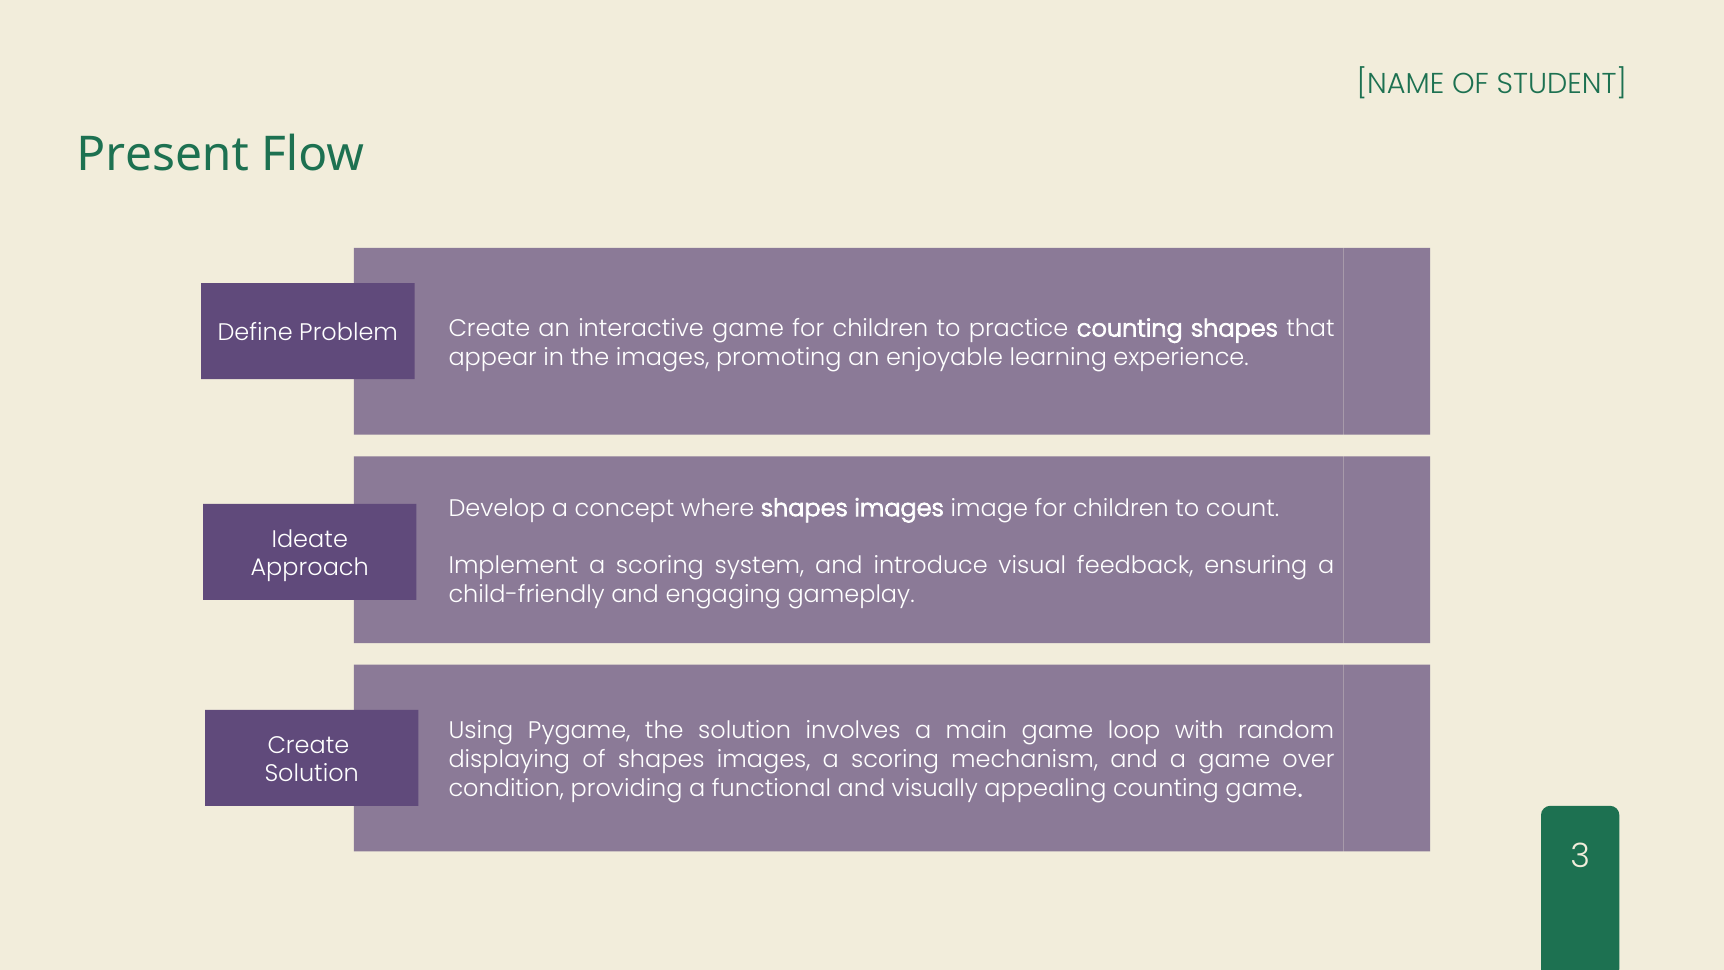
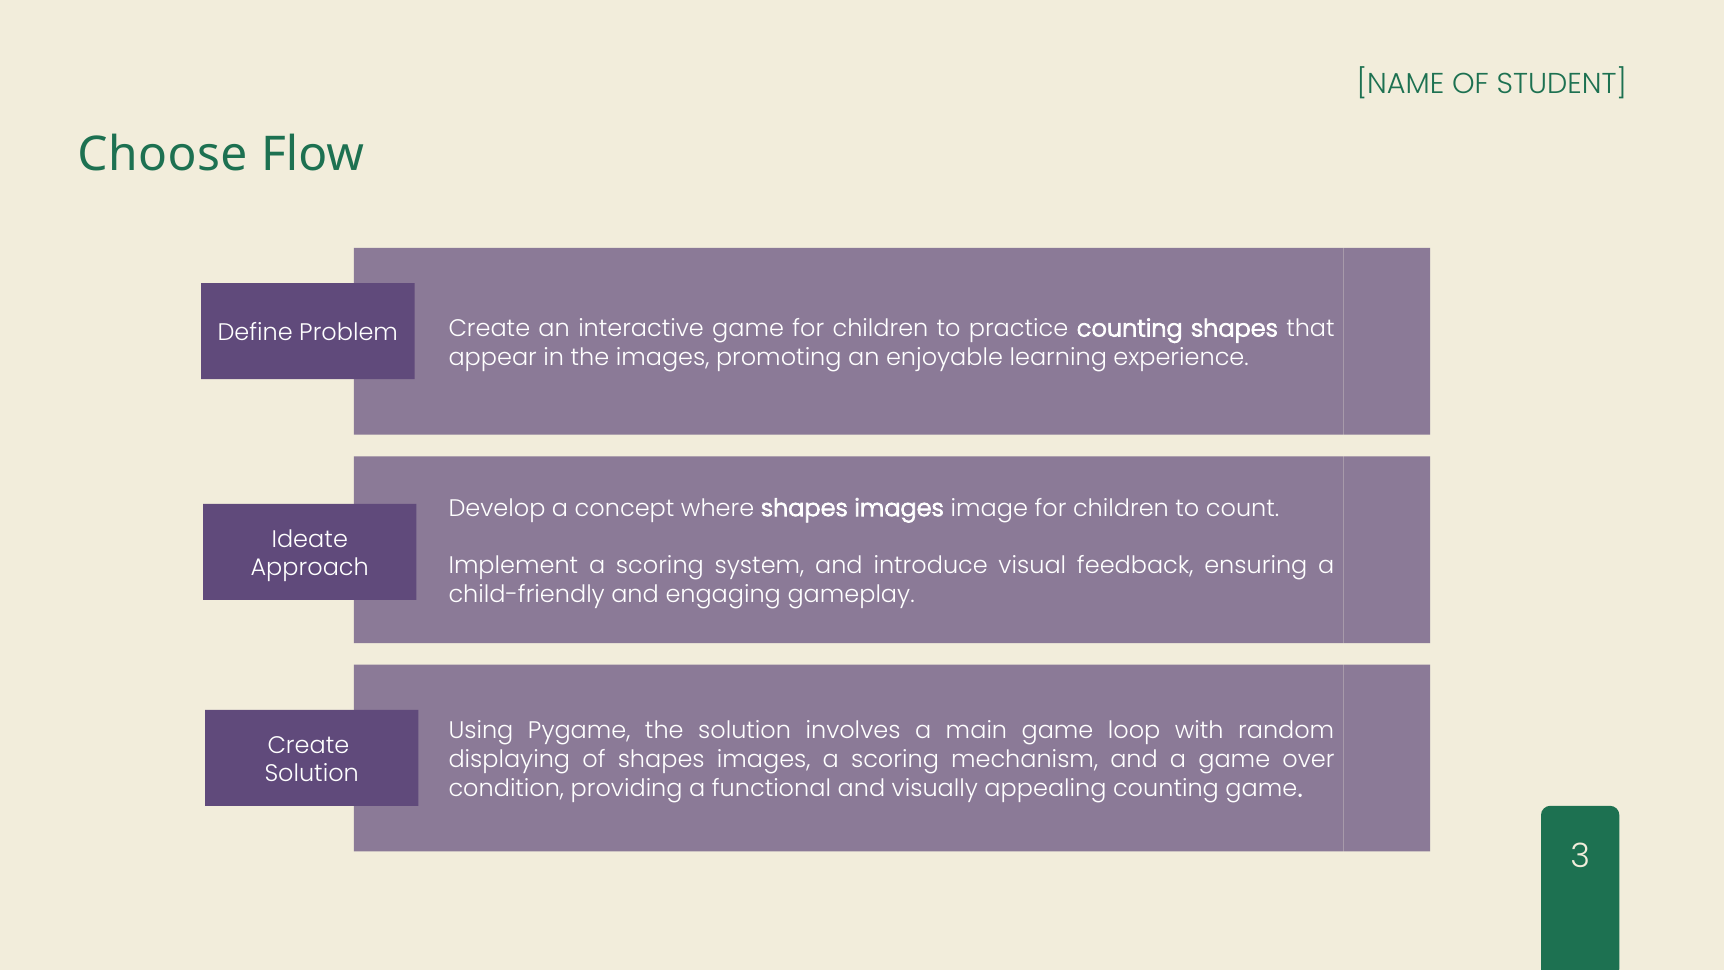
Present: Present -> Choose
